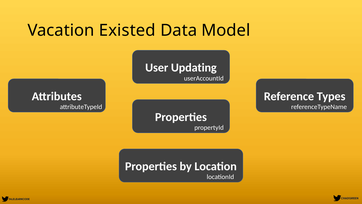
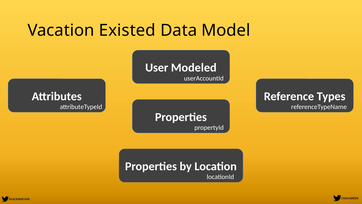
Updating: Updating -> Modeled
